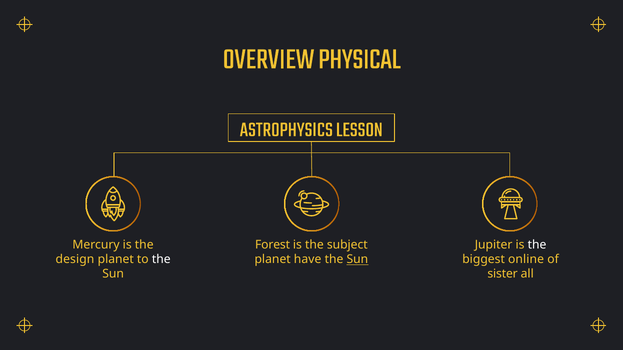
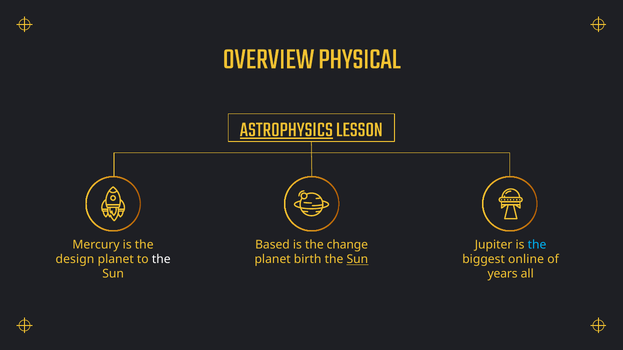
ASTROPHYSICS underline: none -> present
Forest: Forest -> Based
subject: subject -> change
the at (537, 245) colour: white -> light blue
have: have -> birth
sister: sister -> years
